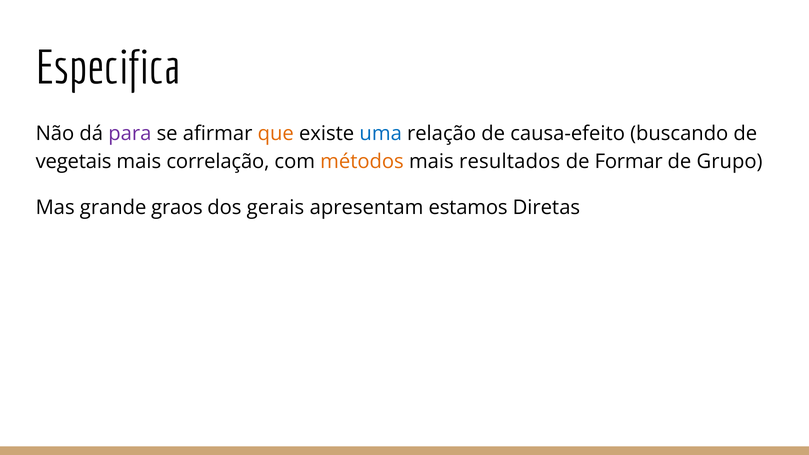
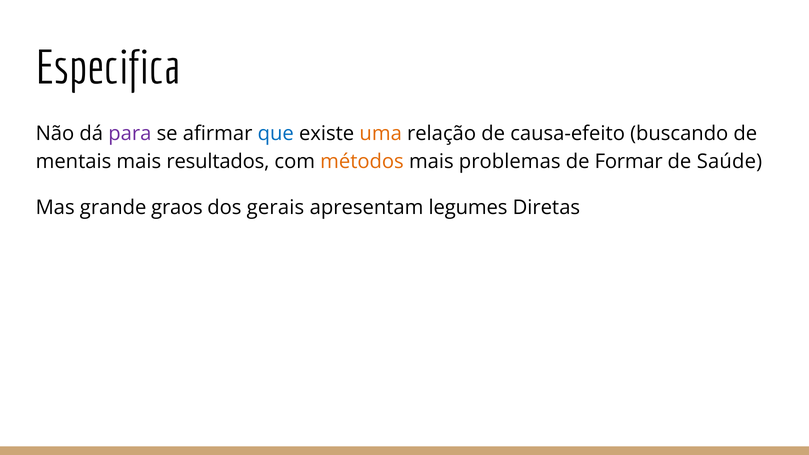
que colour: orange -> blue
uma colour: blue -> orange
vegetais: vegetais -> mentais
correlação: correlação -> resultados
resultados: resultados -> problemas
Grupo: Grupo -> Saúde
estamos: estamos -> legumes
